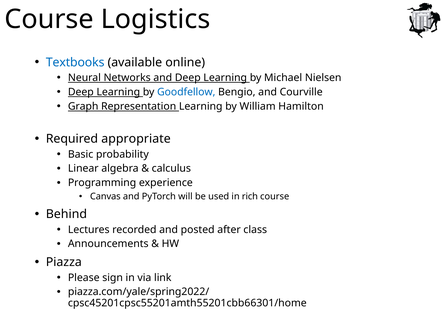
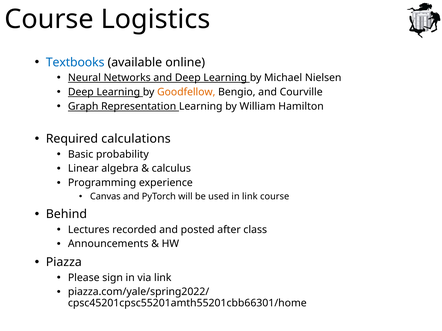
Goodfellow colour: blue -> orange
appropriate: appropriate -> calculations
in rich: rich -> link
